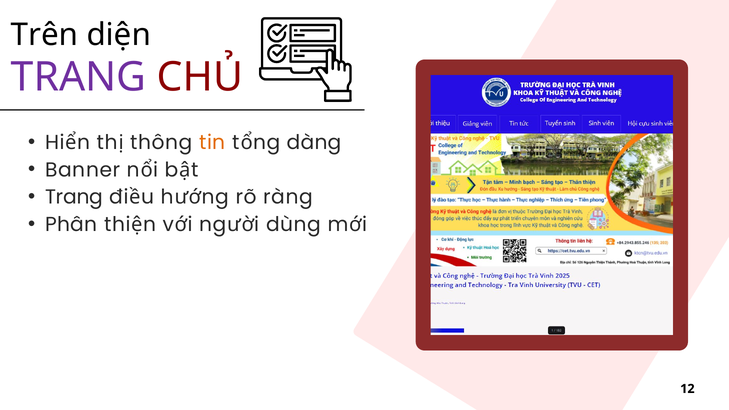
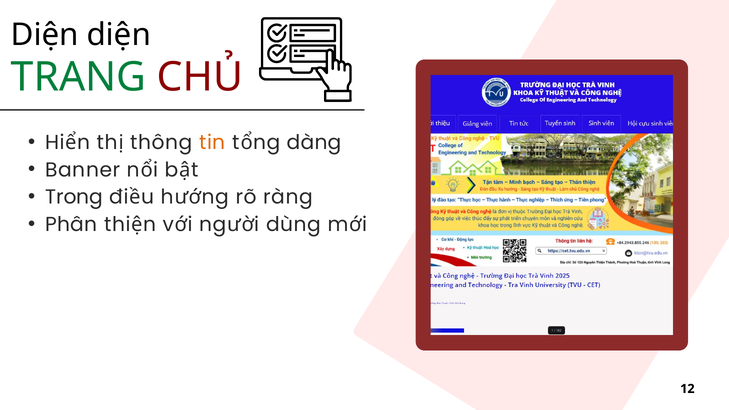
Trên at (45, 35): Trên -> Diện
TRANG at (79, 77) colour: purple -> green
Trang at (74, 197): Trang -> Trong
